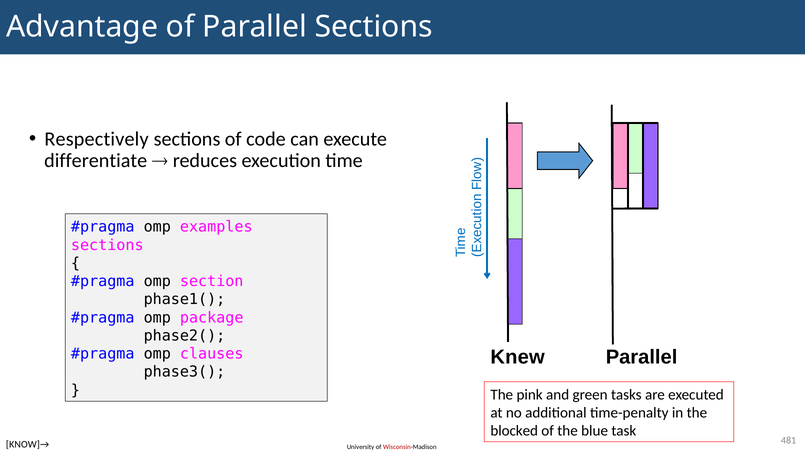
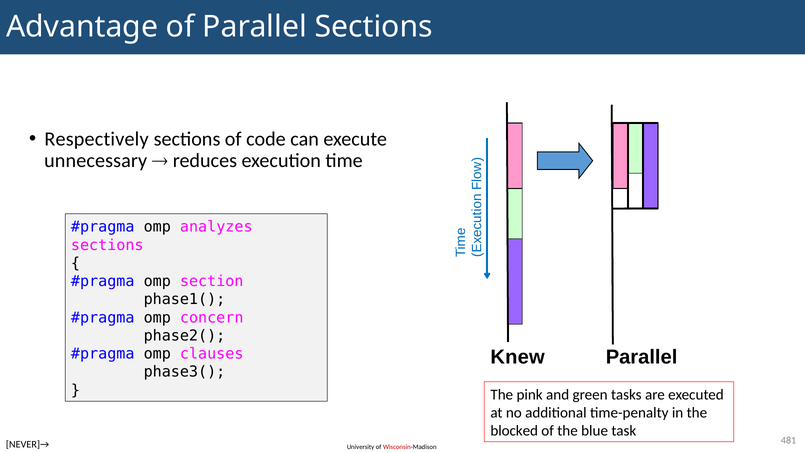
differentiate: differentiate -> unnecessary
examples: examples -> analyzes
package: package -> concern
KNOW]→: KNOW]→ -> NEVER]→
